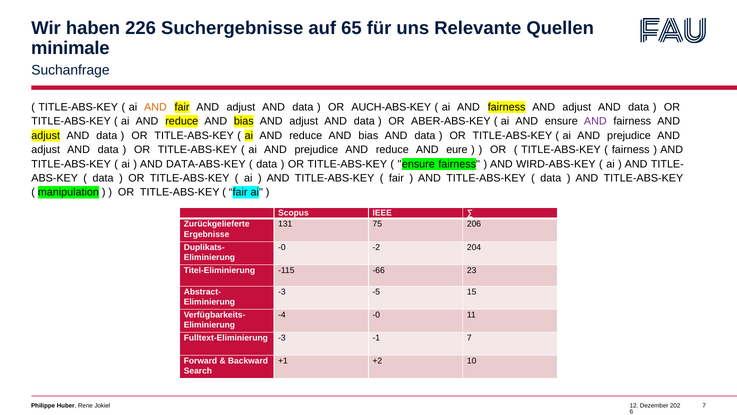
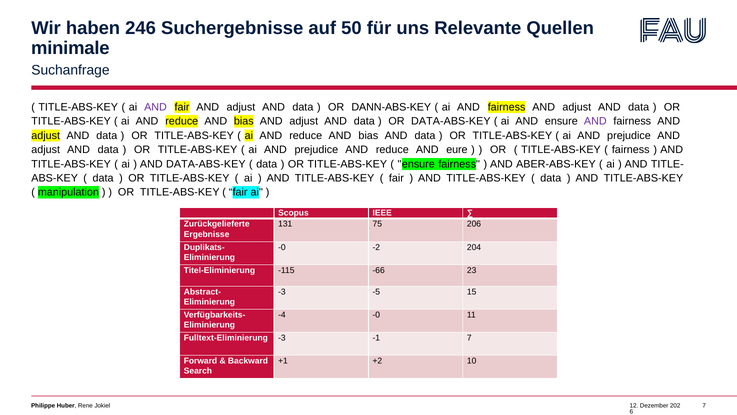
226: 226 -> 246
65: 65 -> 50
AND at (155, 107) colour: orange -> purple
AUCH-ABS-KEY: AUCH-ABS-KEY -> DANN-ABS-KEY
OR ABER-ABS-KEY: ABER-ABS-KEY -> DATA-ABS-KEY
WIRD-ABS-KEY: WIRD-ABS-KEY -> ABER-ABS-KEY
